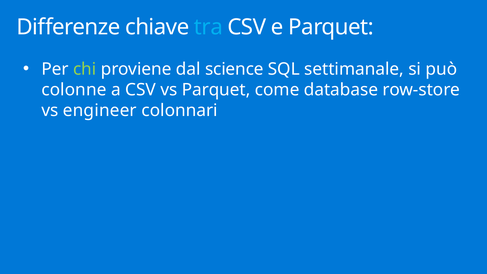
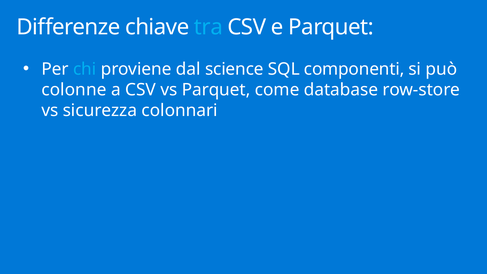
chi colour: light green -> light blue
settimanale: settimanale -> componenti
engineer: engineer -> sicurezza
